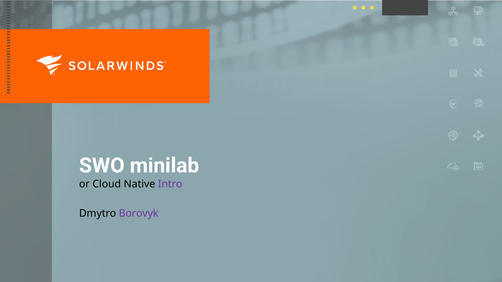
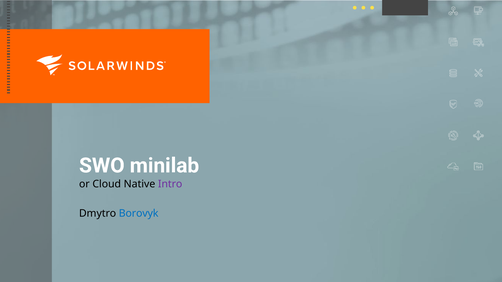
Borovyk colour: purple -> blue
